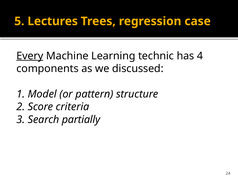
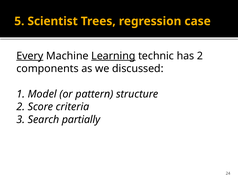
Lectures: Lectures -> Scientist
Learning underline: none -> present
has 4: 4 -> 2
